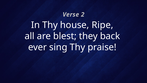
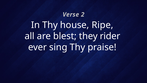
back: back -> rider
